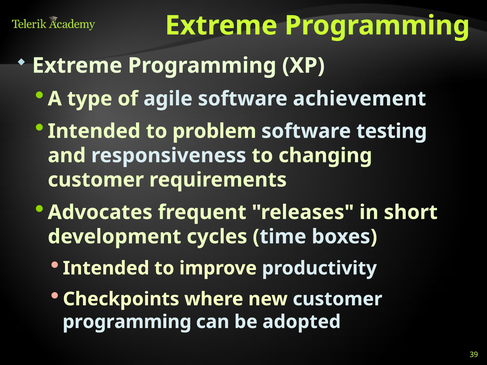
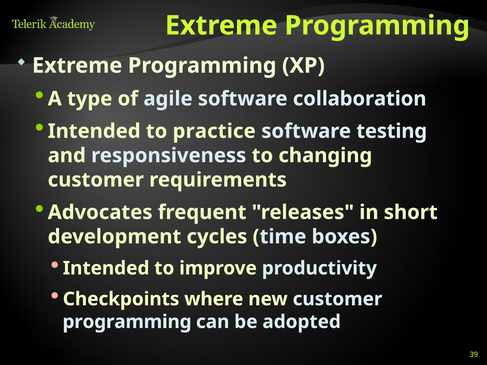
achievement: achievement -> collaboration
problem: problem -> practice
